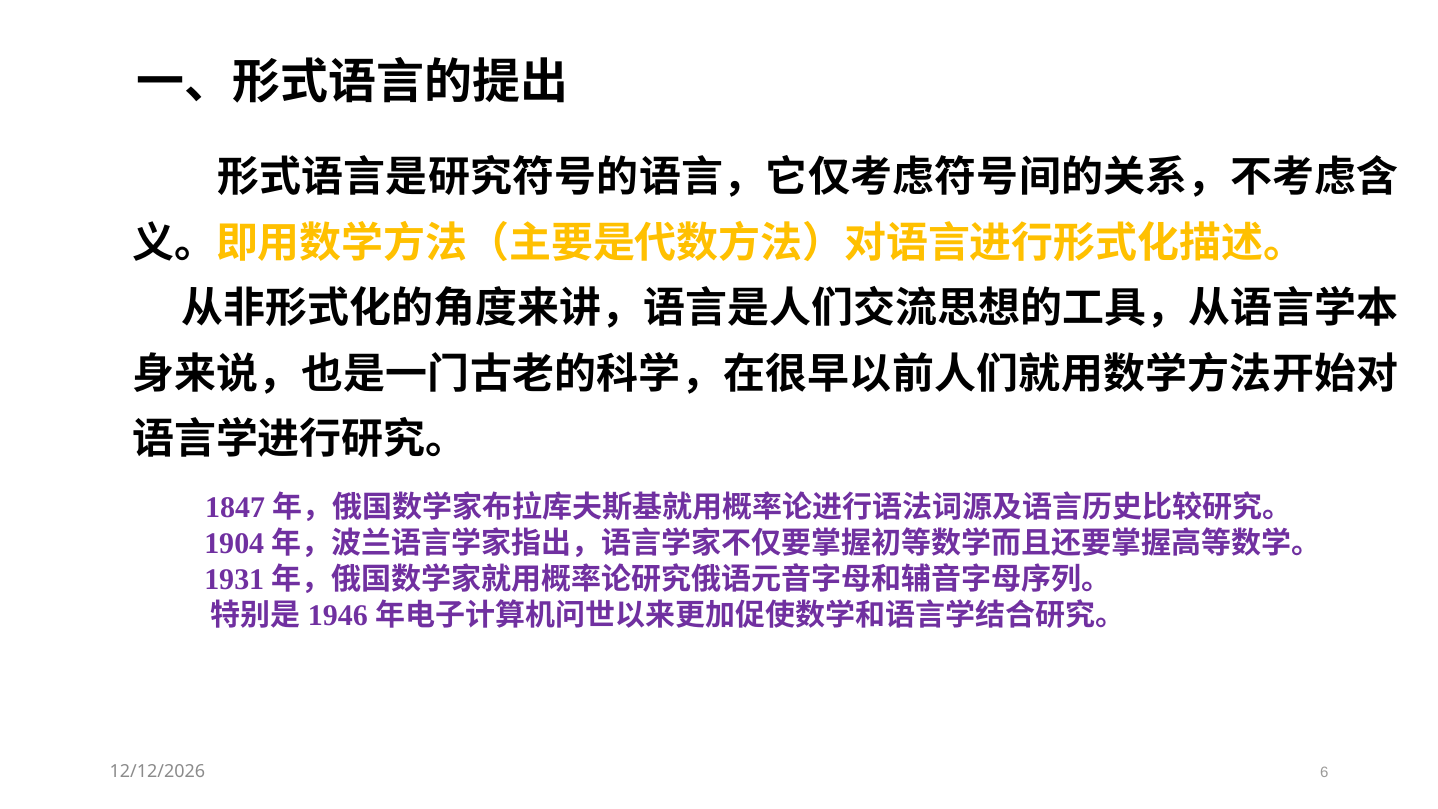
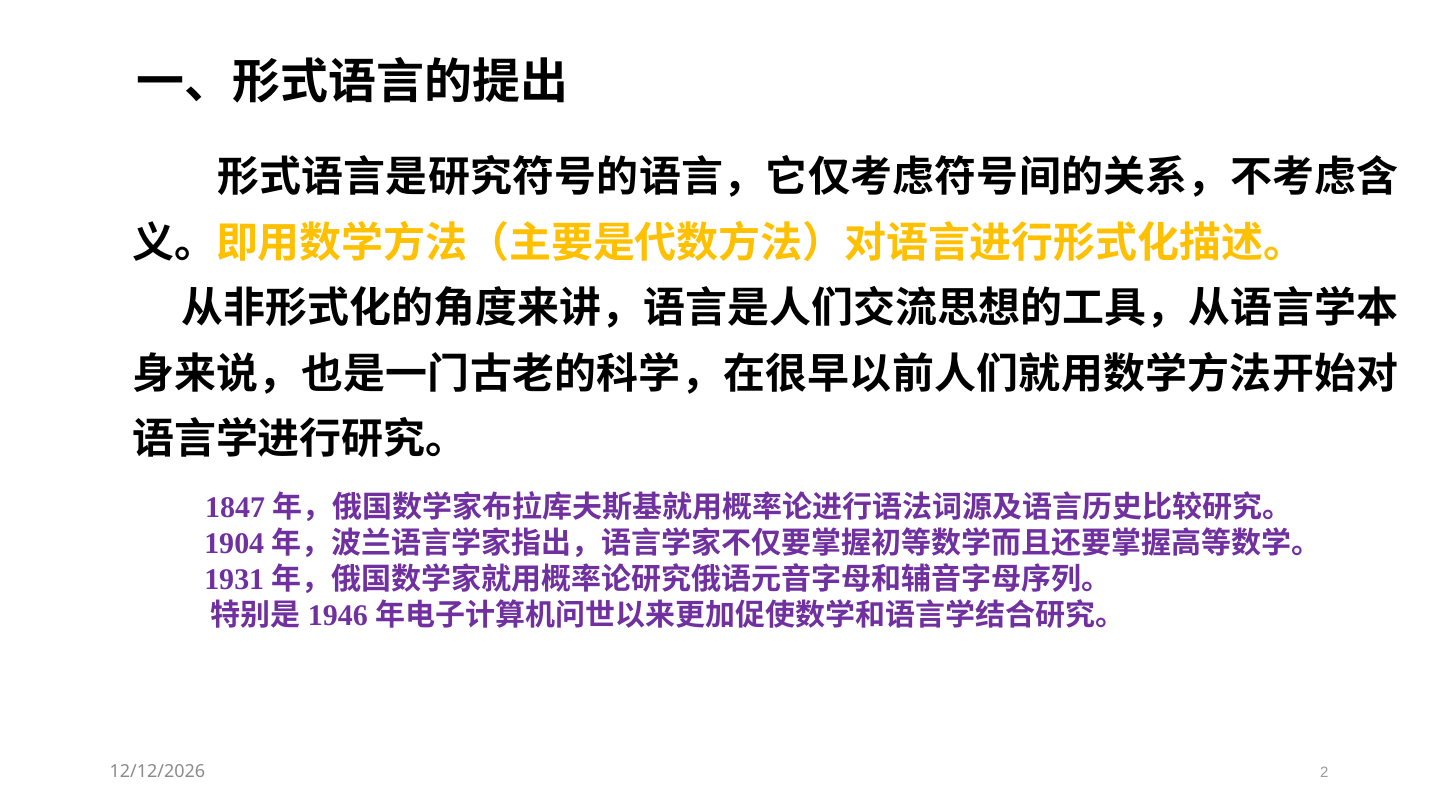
6: 6 -> 2
